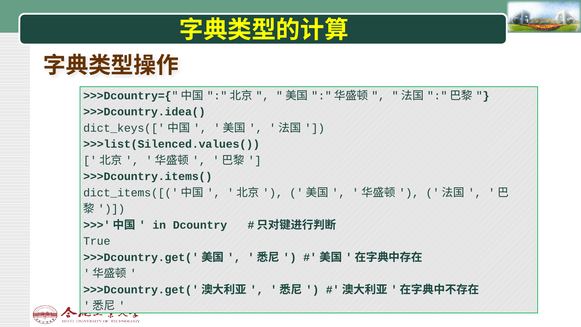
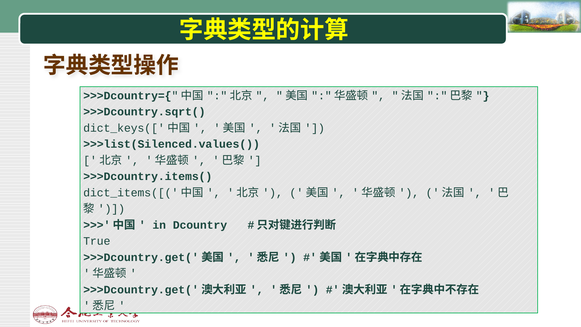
>>>Dcountry.idea(: >>>Dcountry.idea( -> >>>Dcountry.sqrt(
